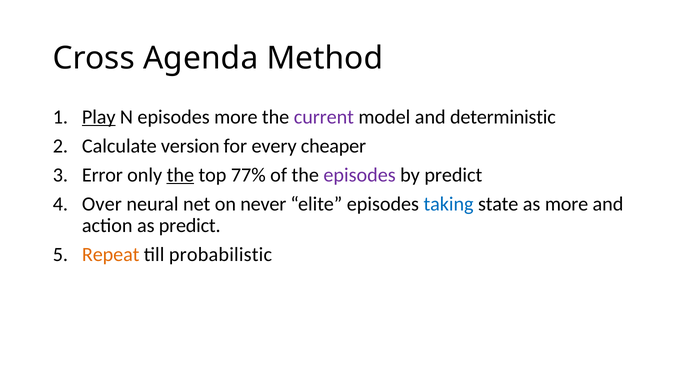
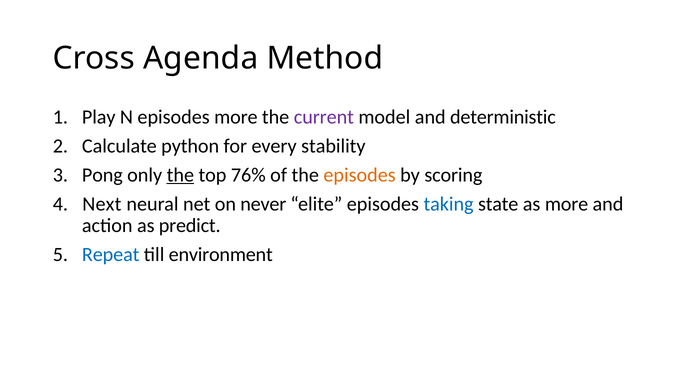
Play underline: present -> none
version: version -> python
cheaper: cheaper -> stability
Error: Error -> Pong
77%: 77% -> 76%
episodes at (360, 175) colour: purple -> orange
by predict: predict -> scoring
Over: Over -> Next
Repeat colour: orange -> blue
probabilistic: probabilistic -> environment
